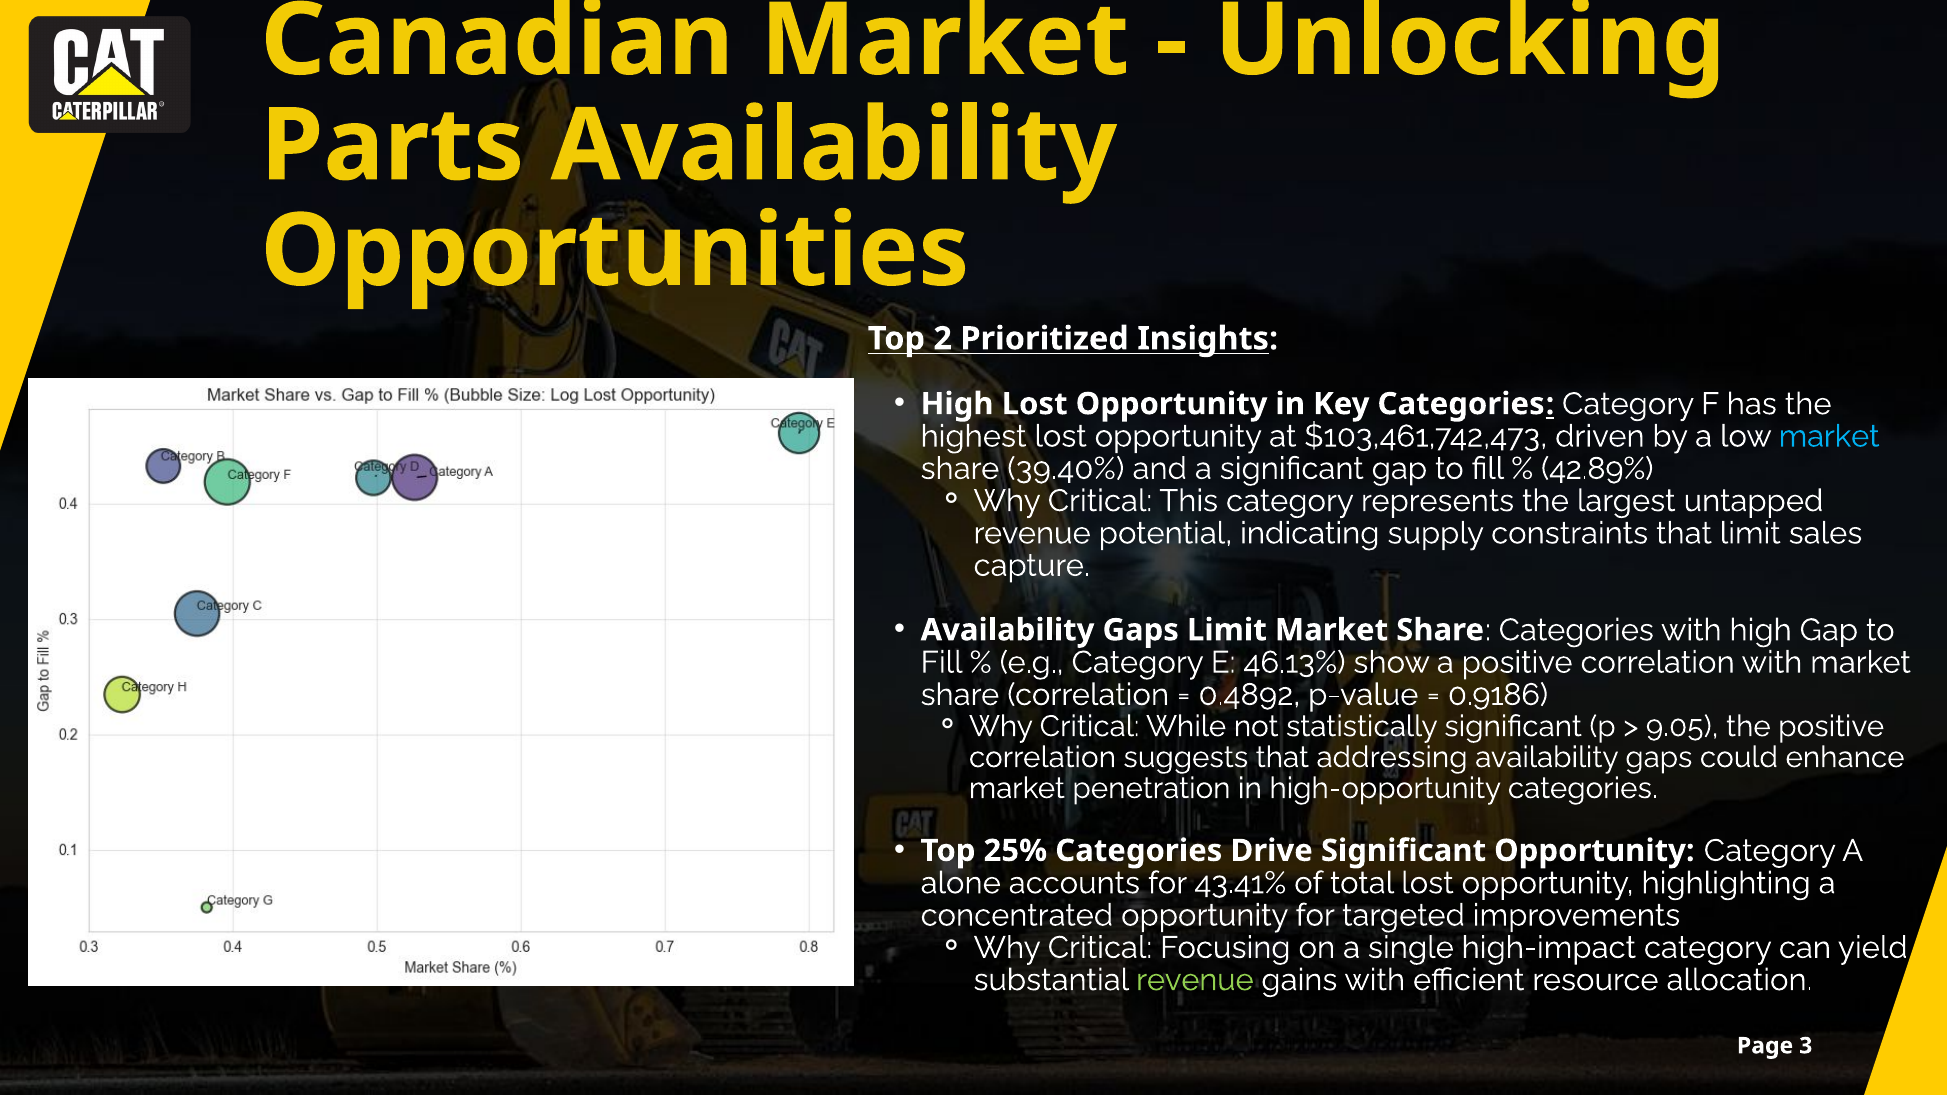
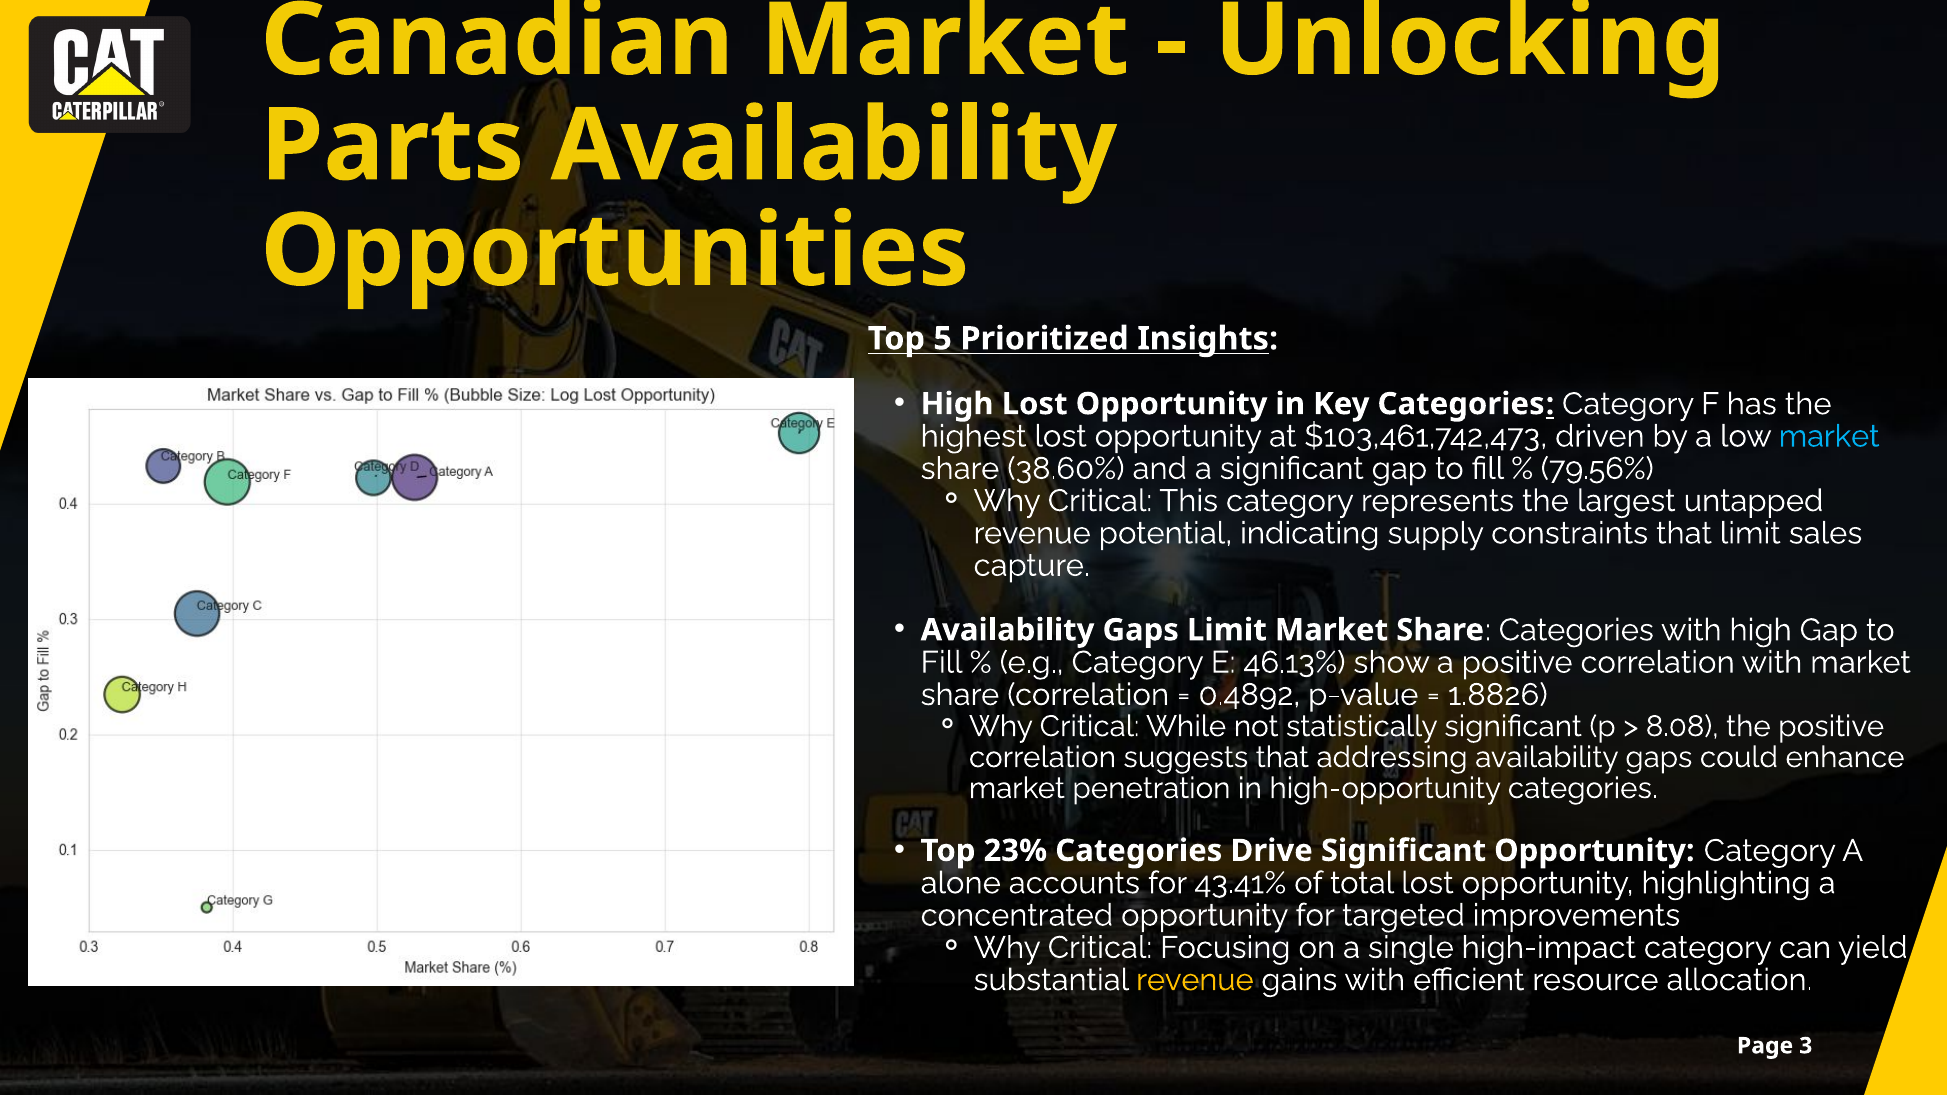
2: 2 -> 5
39.40%: 39.40% -> 38.60%
42.89%: 42.89% -> 79.56%
0.9186: 0.9186 -> 1.8826
9.05: 9.05 -> 8.08
25%: 25% -> 23%
revenue at (1195, 980) colour: light green -> yellow
